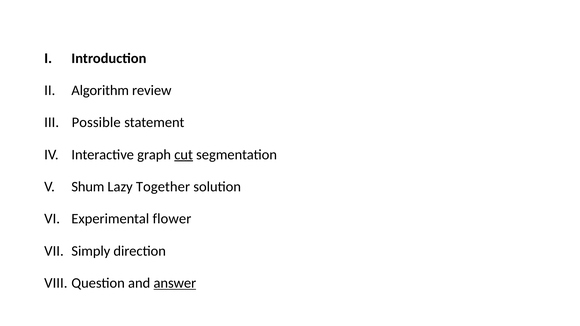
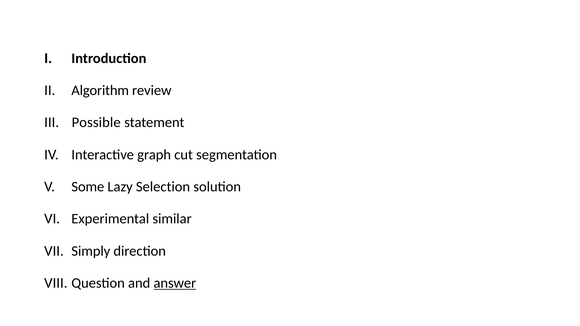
cut underline: present -> none
Shum: Shum -> Some
Together: Together -> Selection
flower: flower -> similar
